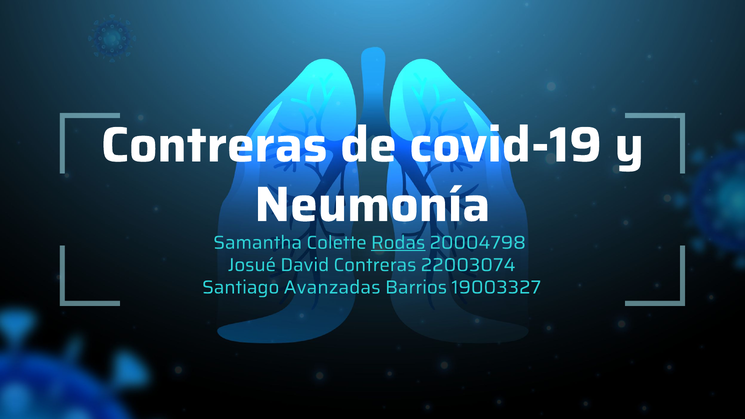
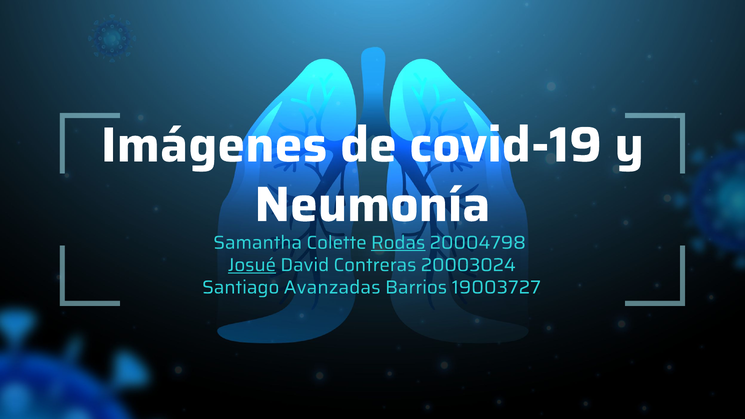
Contreras at (214, 145): Contreras -> Imágenes
Josué underline: none -> present
22003074: 22003074 -> 20003024
19003327: 19003327 -> 19003727
